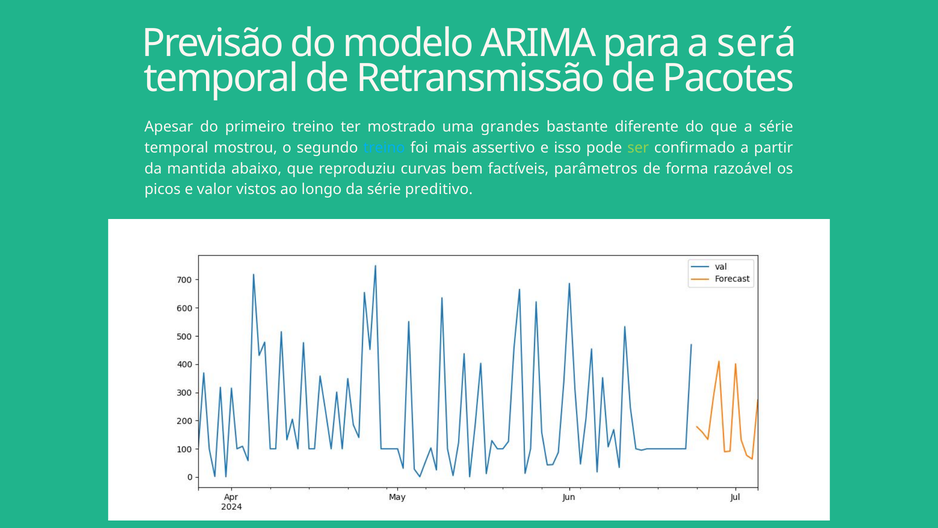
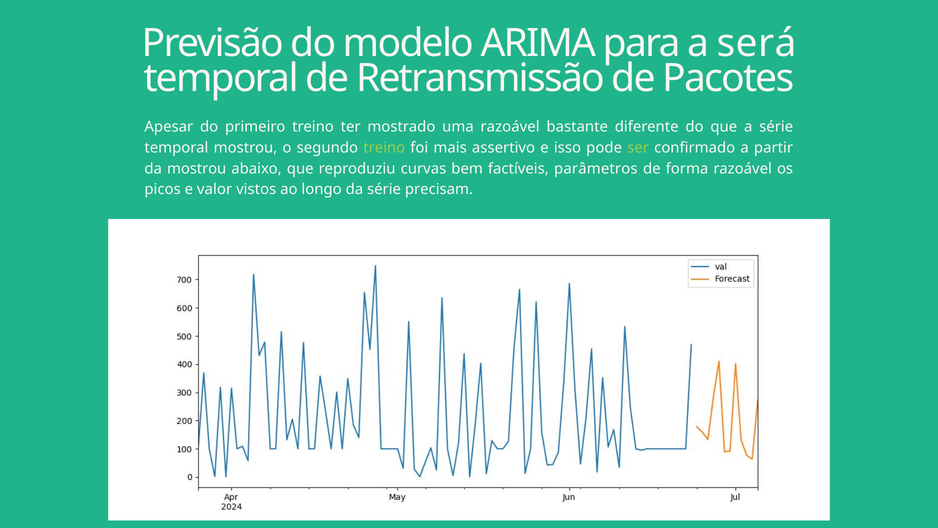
uma grandes: grandes -> razoável
treino at (384, 148) colour: light blue -> light green
da mantida: mantida -> mostrou
preditivo: preditivo -> precisam
